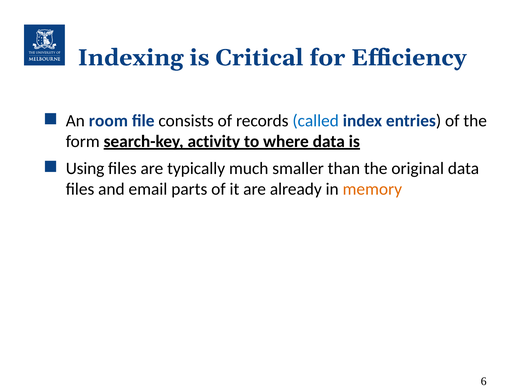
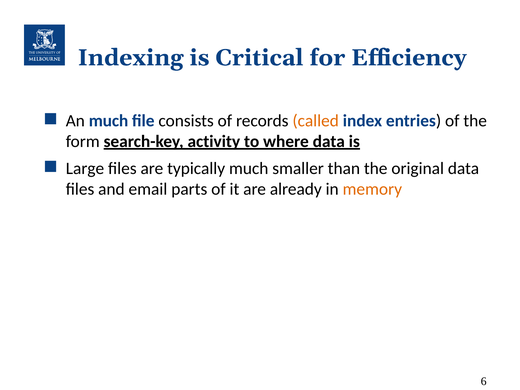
An room: room -> much
called colour: blue -> orange
Using: Using -> Large
